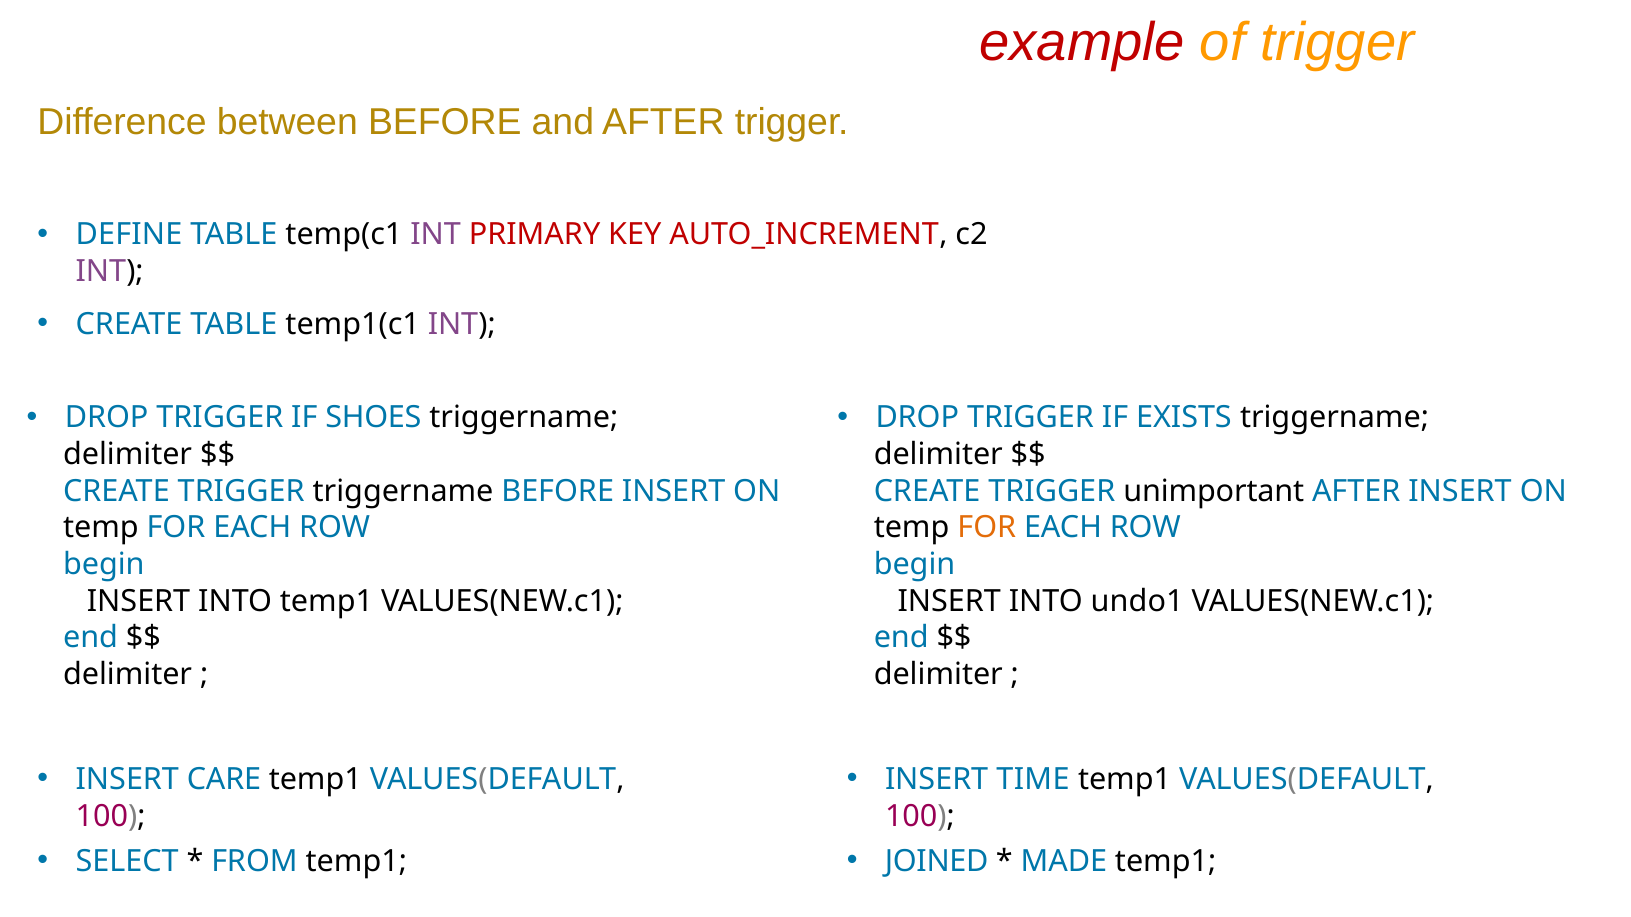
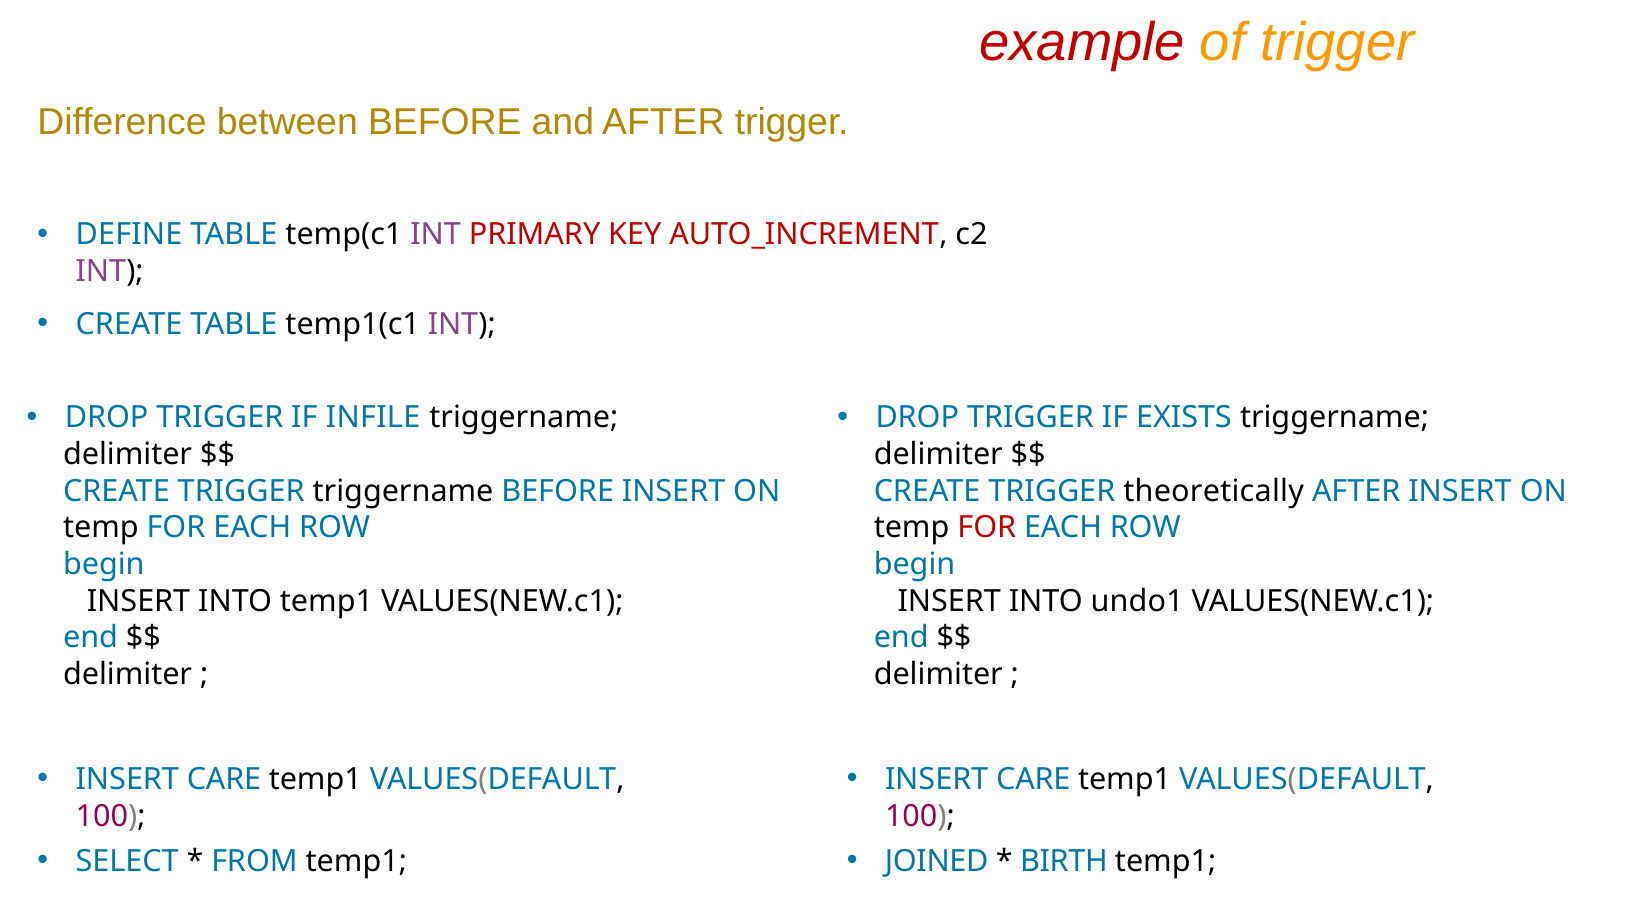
SHOES: SHOES -> INFILE
unimportant: unimportant -> theoretically
FOR at (987, 528) colour: orange -> red
TIME at (1033, 780): TIME -> CARE
MADE: MADE -> BIRTH
